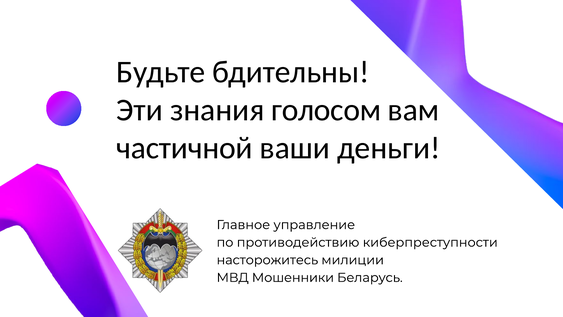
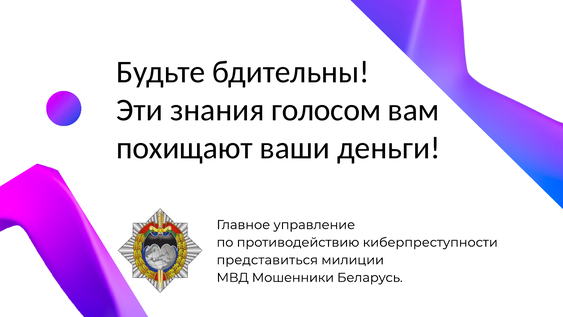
частичной: частичной -> похищают
насторожитесь: насторожитесь -> представиться
